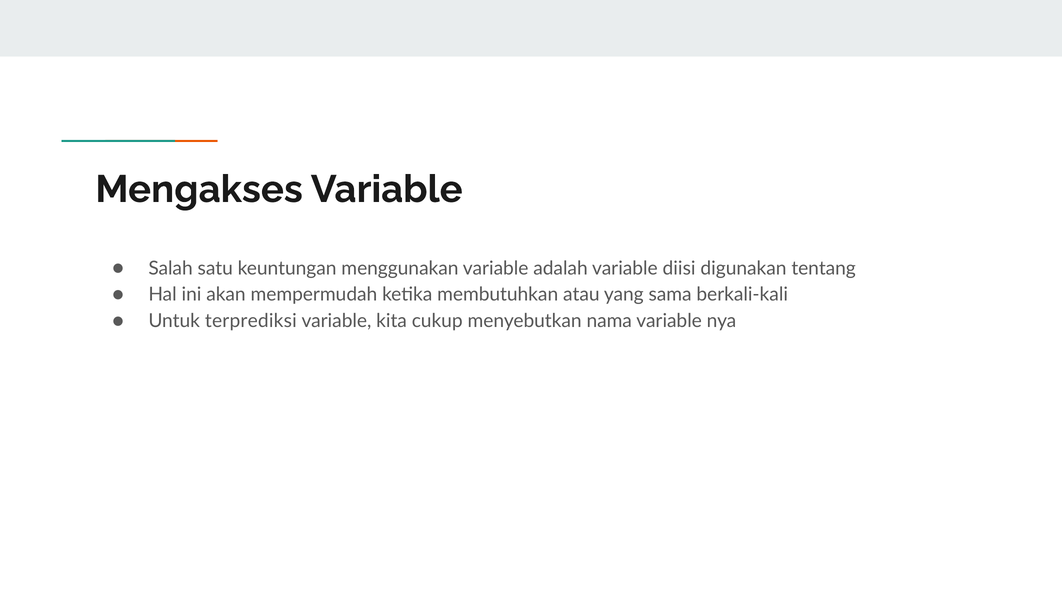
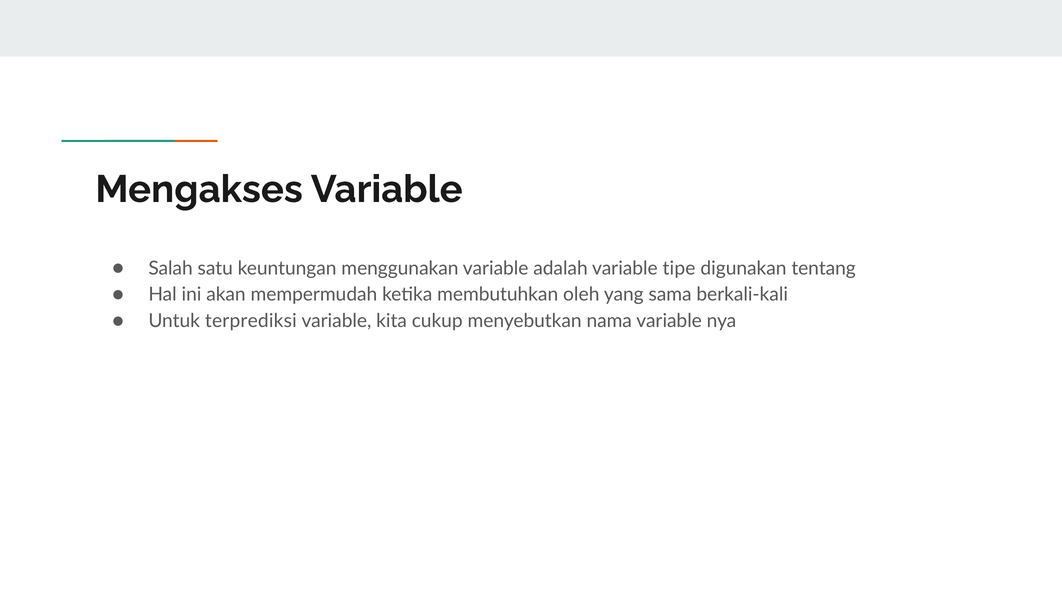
diisi: diisi -> tipe
atau: atau -> oleh
